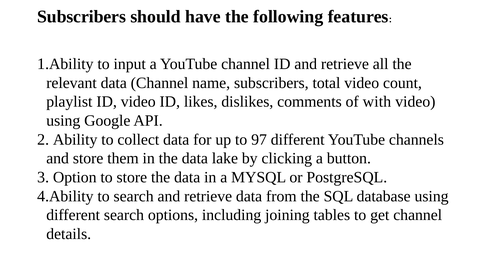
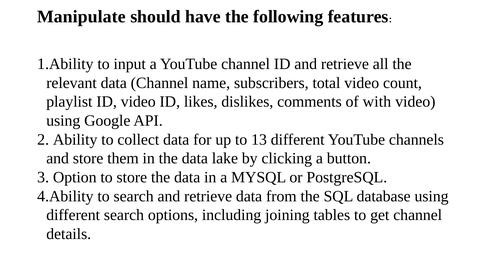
Subscribers at (82, 17): Subscribers -> Manipulate
97: 97 -> 13
